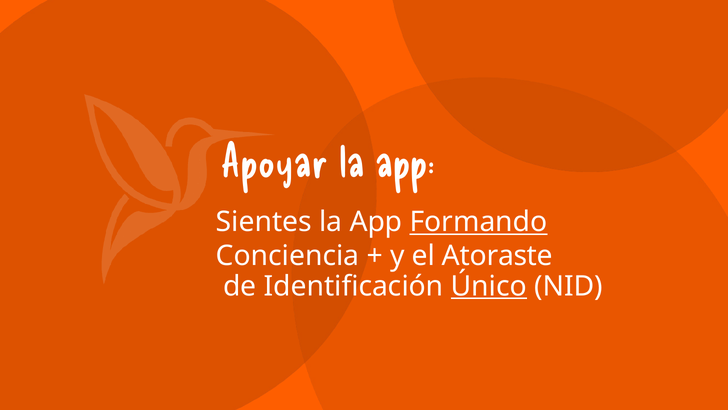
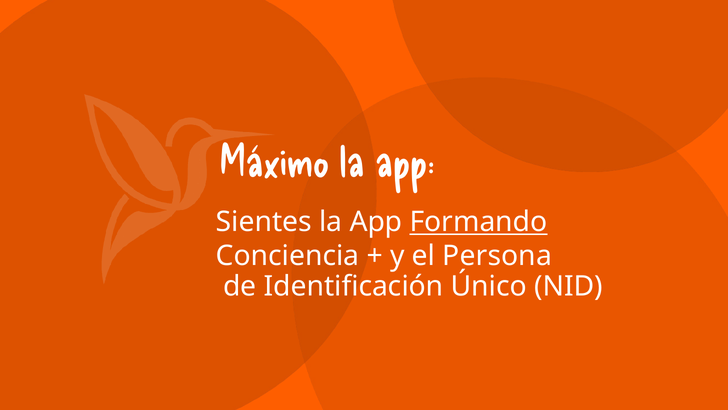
Apoyar: Apoyar -> Máximo
Atoraste: Atoraste -> Persona
Único underline: present -> none
